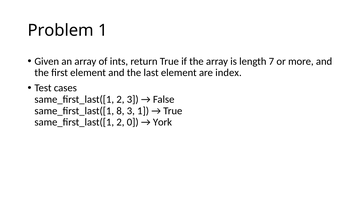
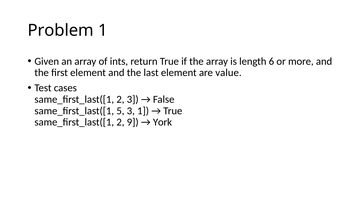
7: 7 -> 6
index: index -> value
8: 8 -> 5
0: 0 -> 9
